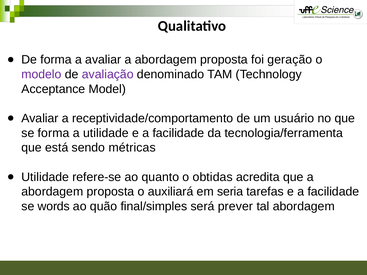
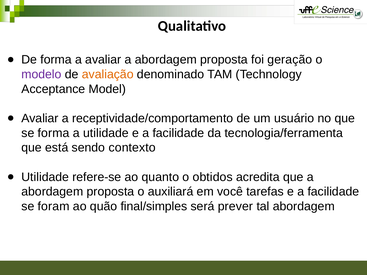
avaliação colour: purple -> orange
métricas: métricas -> contexto
obtidas: obtidas -> obtidos
seria: seria -> você
words: words -> foram
